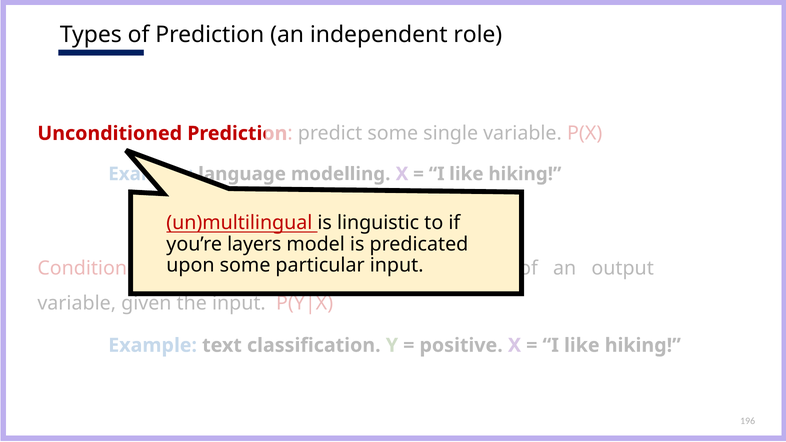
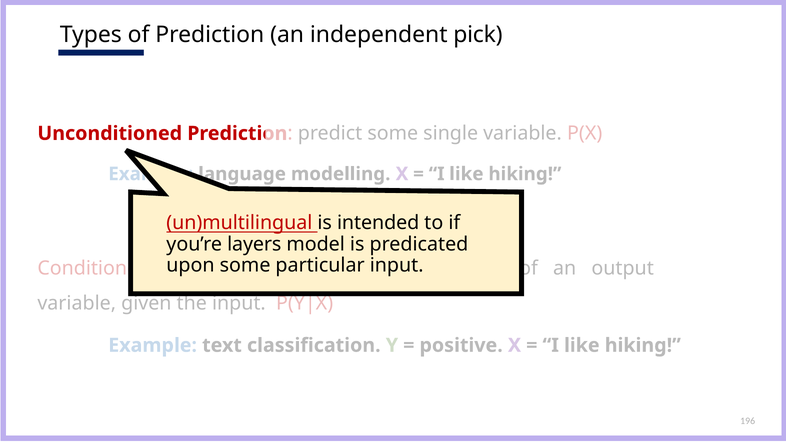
role: role -> pick
linguistic: linguistic -> intended
